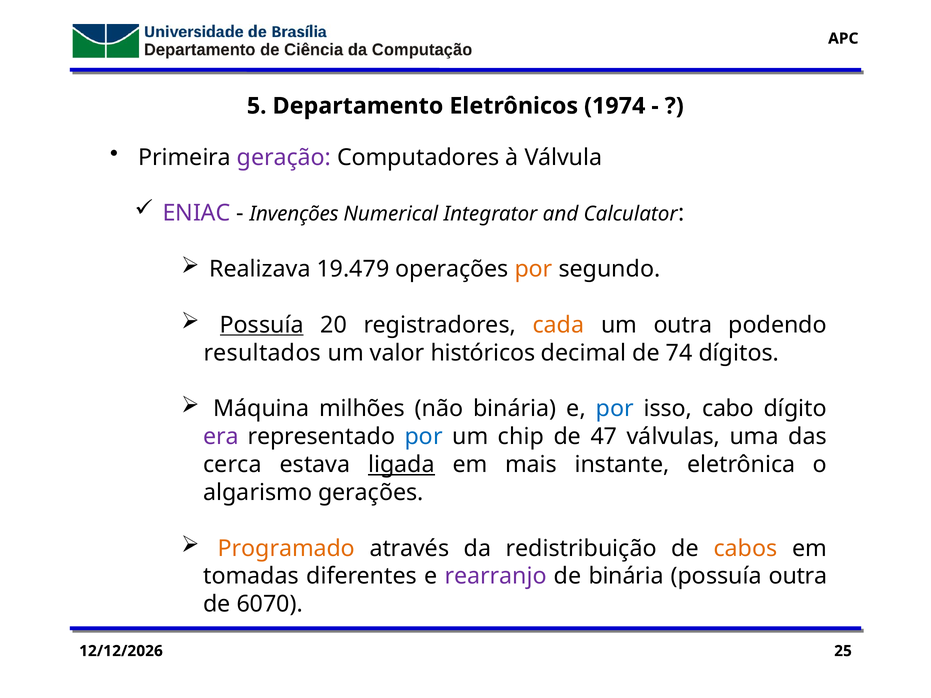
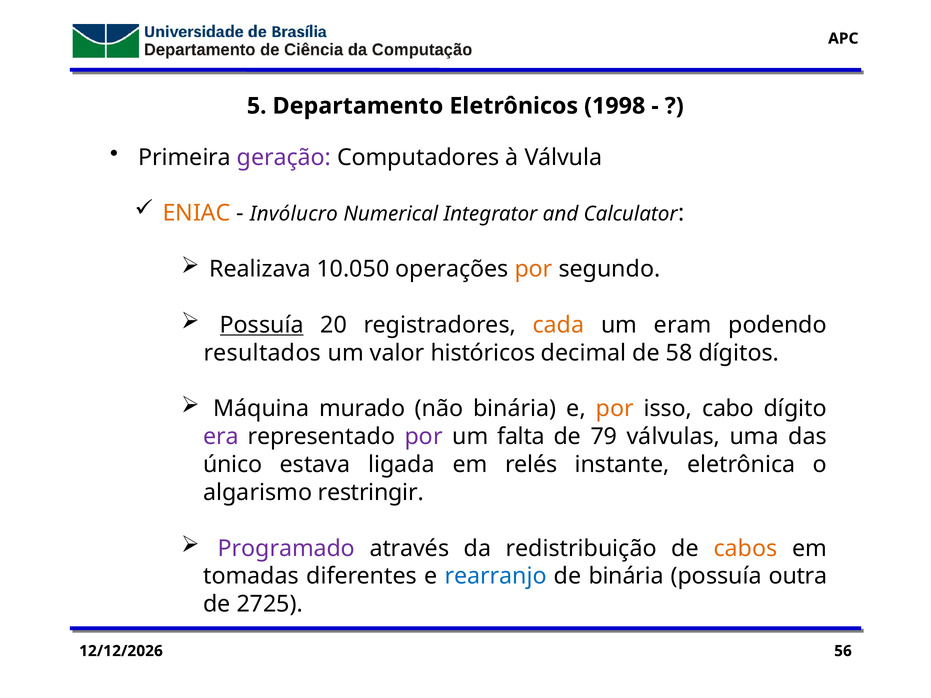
1974: 1974 -> 1998
ENIAC colour: purple -> orange
Invenções: Invenções -> Invólucro
19.479: 19.479 -> 10.050
um outra: outra -> eram
74: 74 -> 58
milhões: milhões -> murado
por at (615, 409) colour: blue -> orange
por at (424, 437) colour: blue -> purple
chip: chip -> falta
47: 47 -> 79
cerca: cerca -> único
ligada underline: present -> none
mais: mais -> relés
gerações: gerações -> restringir
Programado colour: orange -> purple
rearranjo colour: purple -> blue
6070: 6070 -> 2725
25: 25 -> 56
